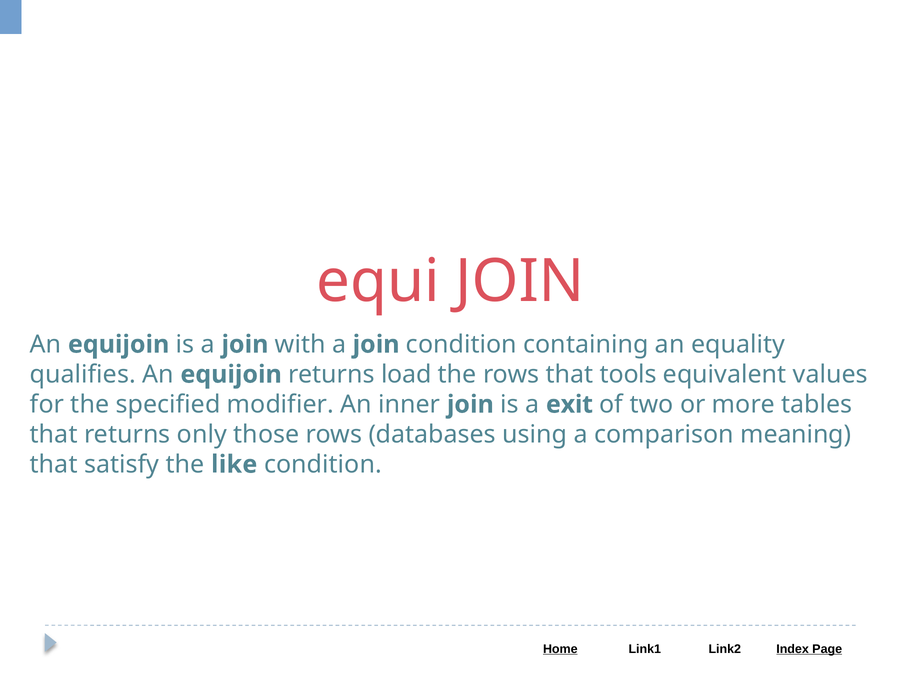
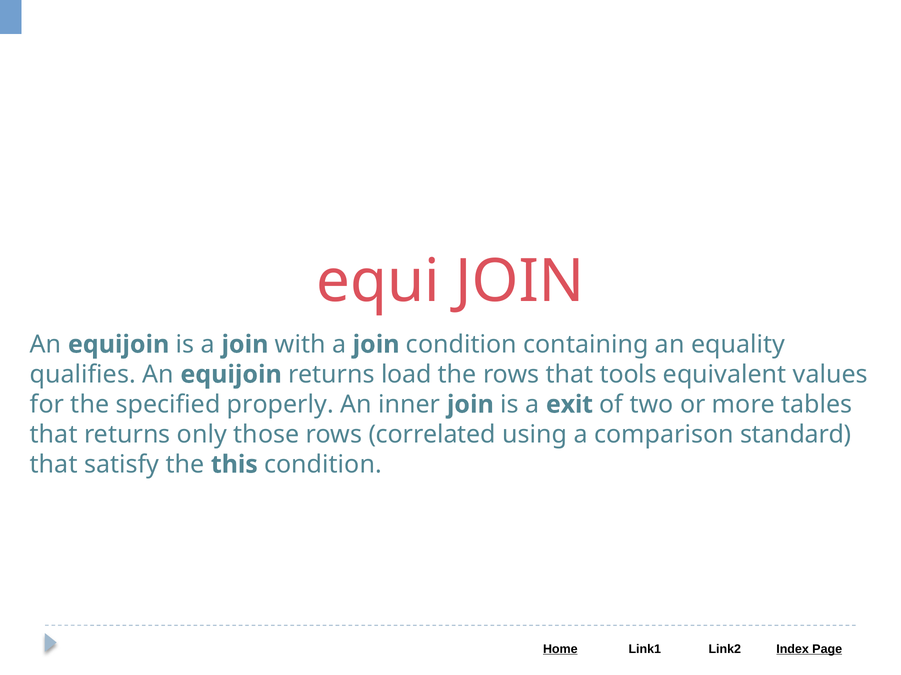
modifier: modifier -> properly
databases: databases -> correlated
meaning: meaning -> standard
like: like -> this
